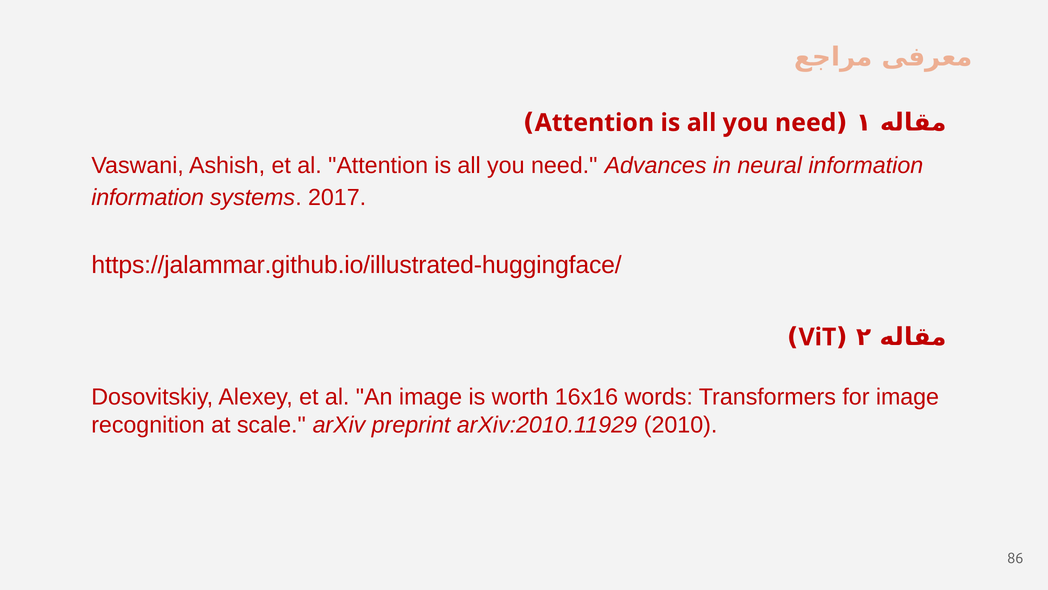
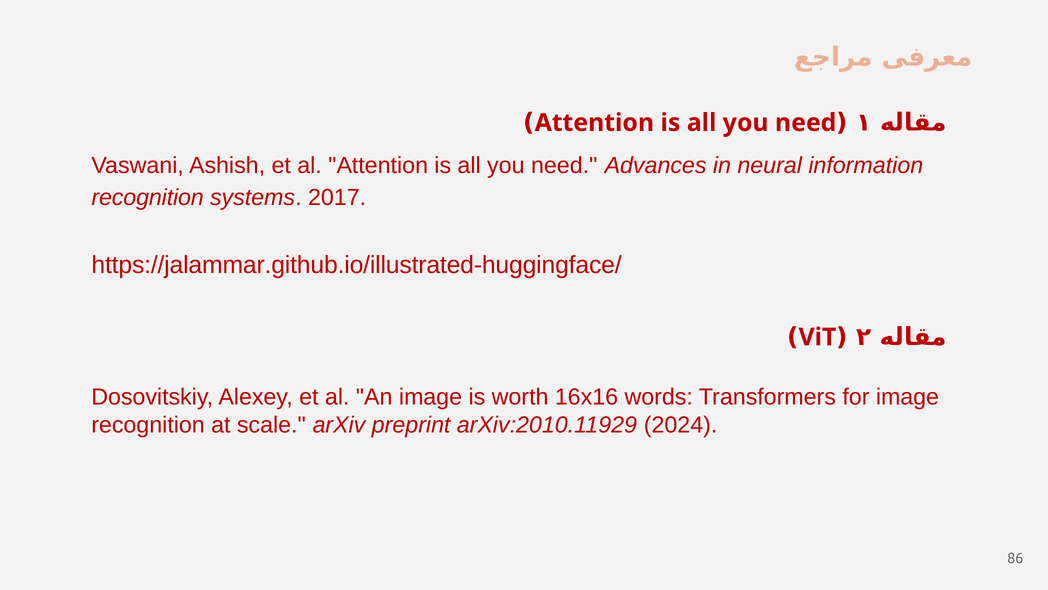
information at (148, 198): information -> recognition
2010: 2010 -> 2024
